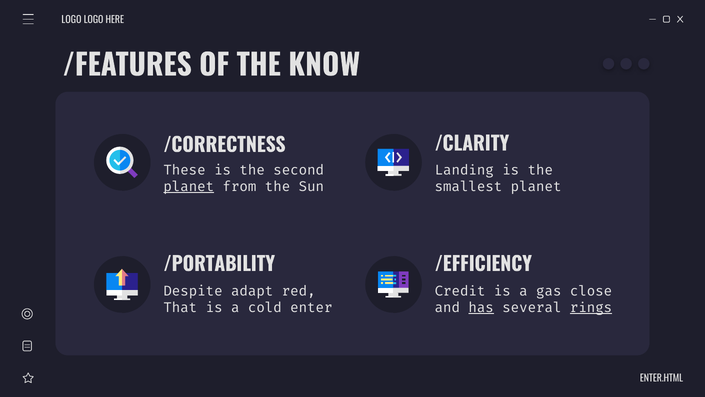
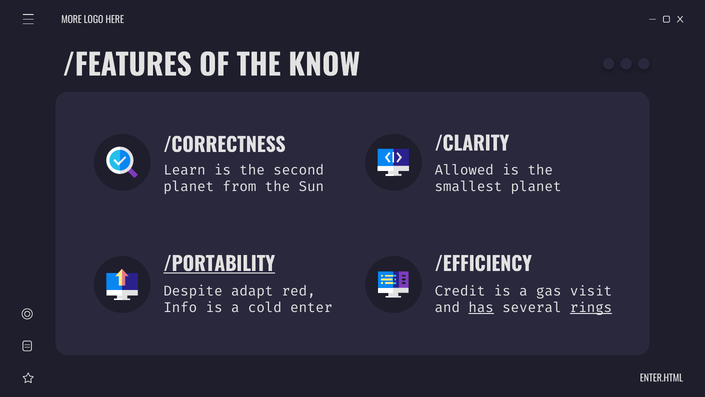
LOGO at (71, 20): LOGO -> MORE
These: These -> Learn
Landing: Landing -> Allowed
planet at (189, 186) underline: present -> none
/PORTABILITY underline: none -> present
close: close -> visit
That: That -> Info
